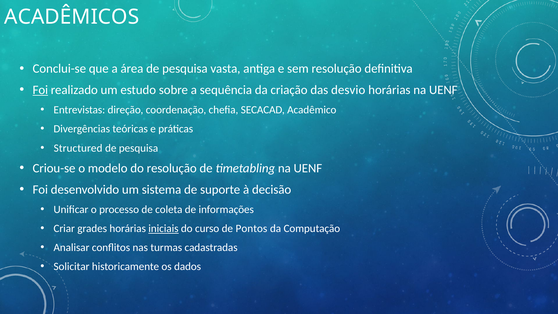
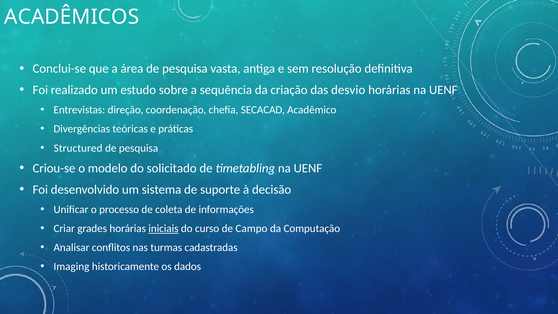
Foi at (40, 90) underline: present -> none
do resolução: resolução -> solicitado
Pontos: Pontos -> Campo
Solicitar: Solicitar -> Imaging
